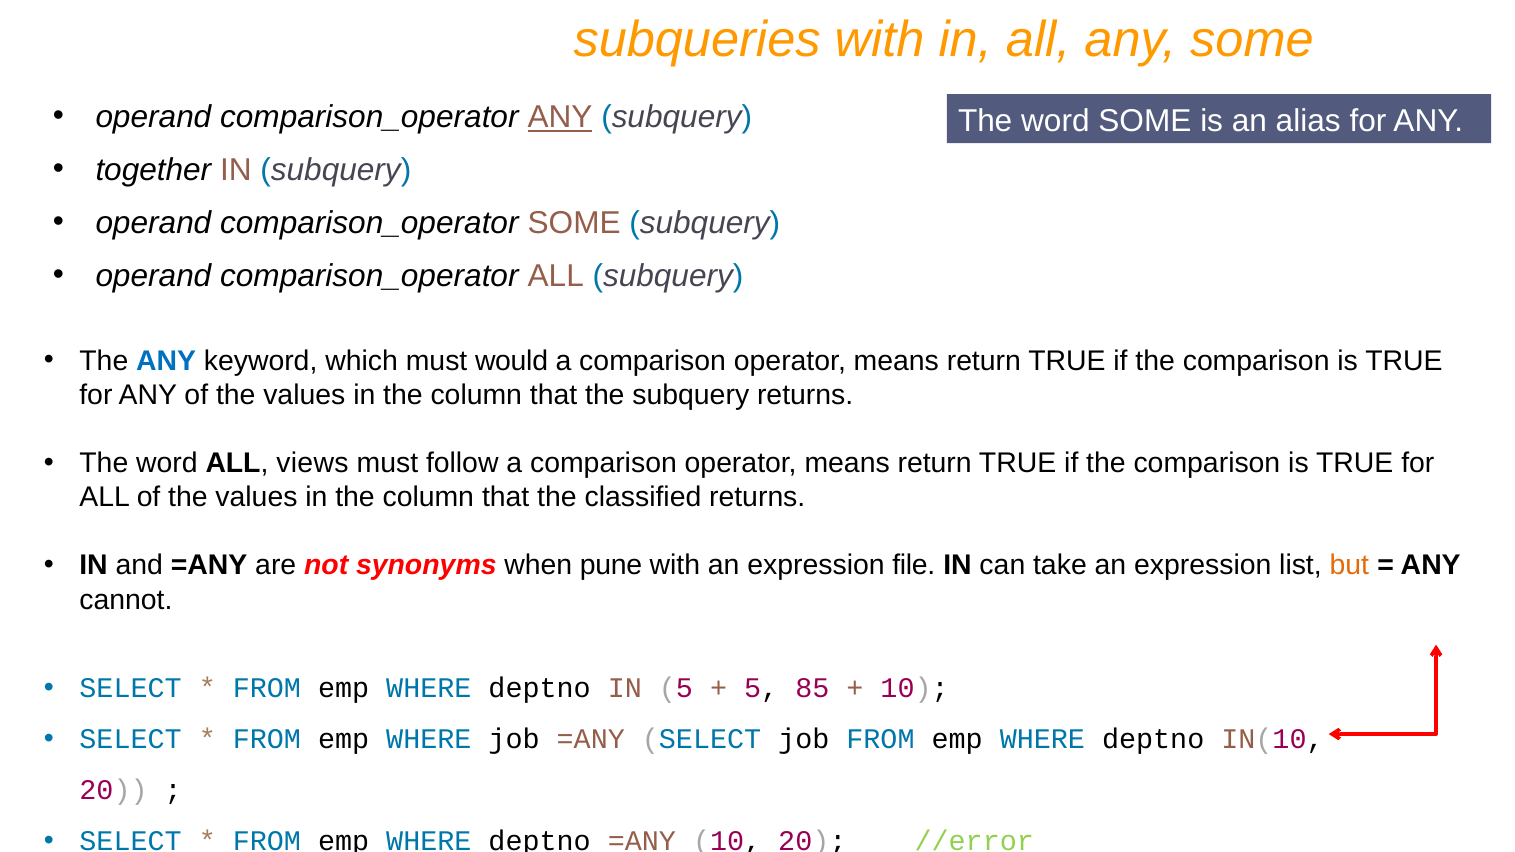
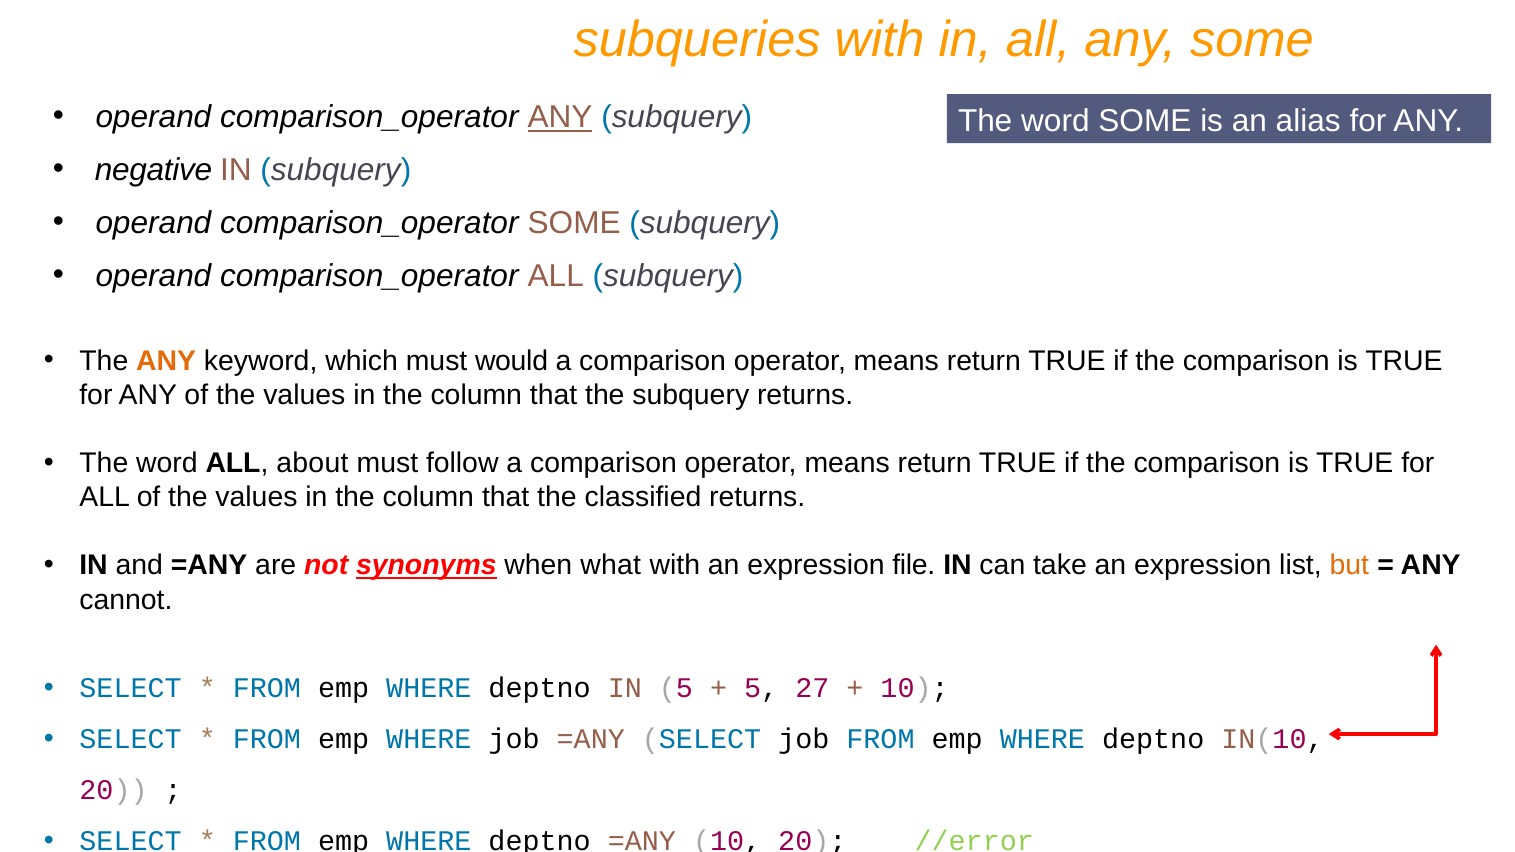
together: together -> negative
ANY at (166, 361) colour: blue -> orange
views: views -> about
synonyms underline: none -> present
pune: pune -> what
85: 85 -> 27
